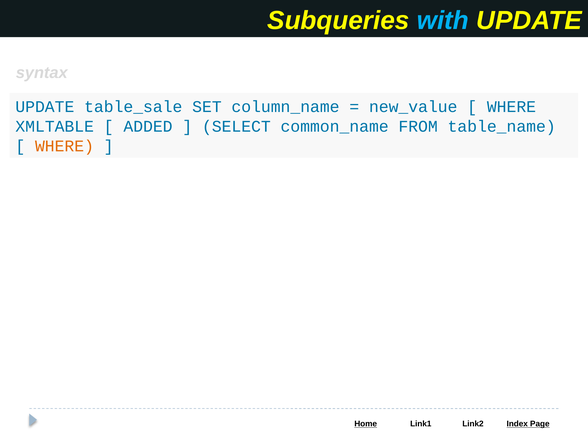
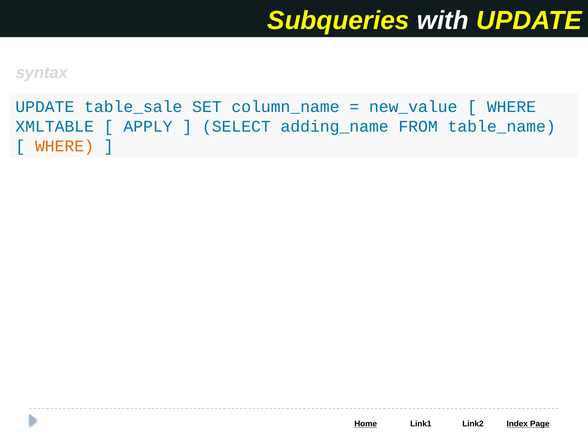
with colour: light blue -> white
ADDED: ADDED -> APPLY
common_name: common_name -> adding_name
